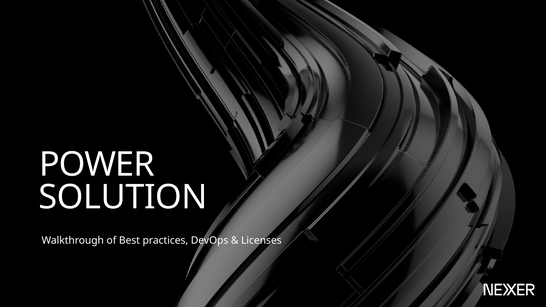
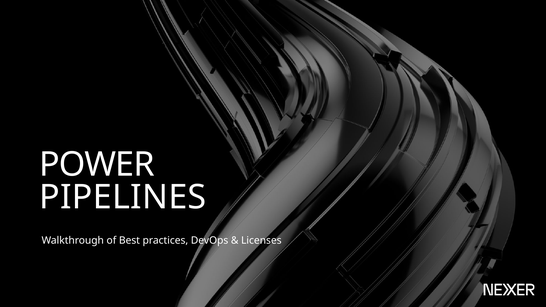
SOLUTION: SOLUTION -> PIPELINES
